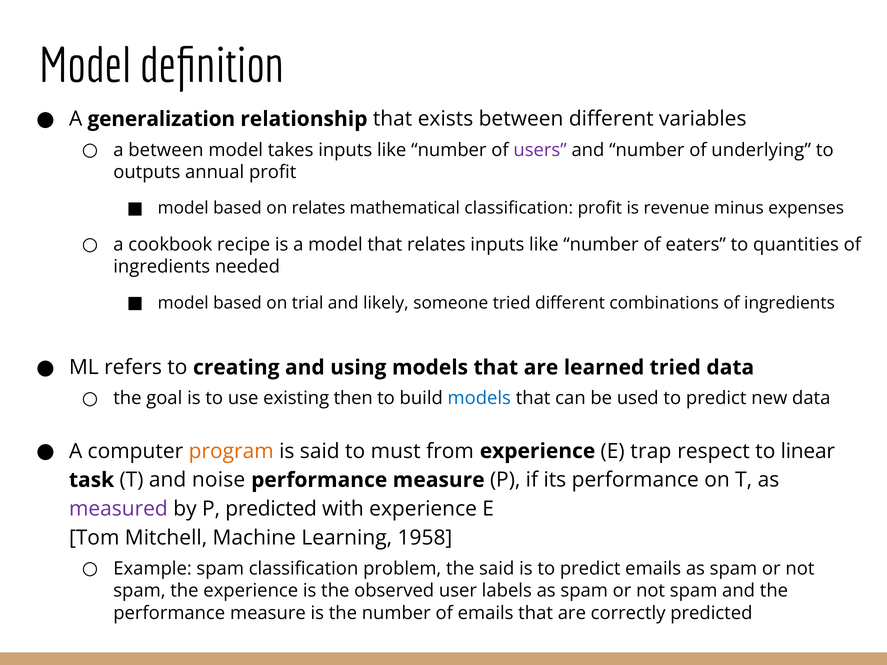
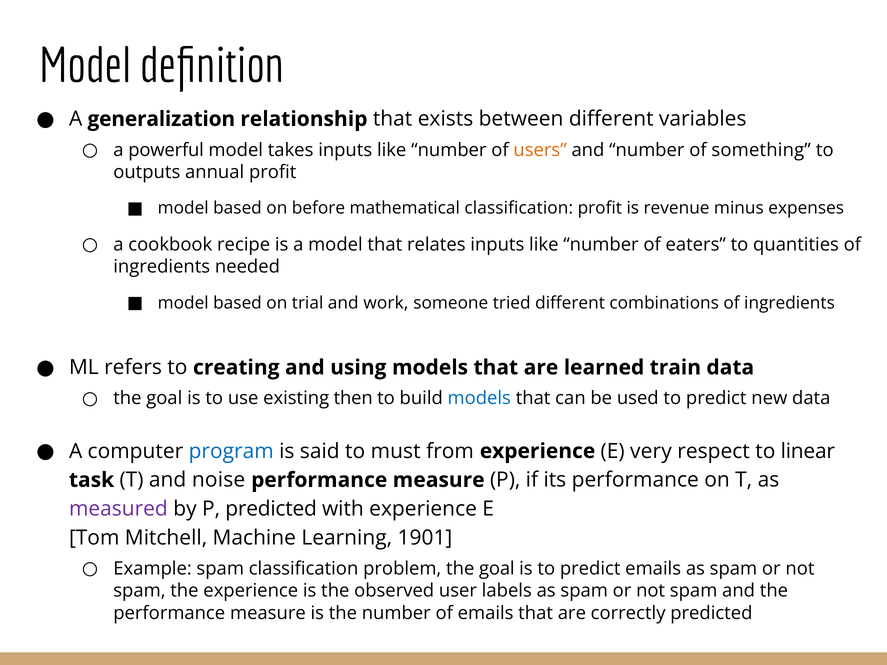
a between: between -> powerful
users colour: purple -> orange
underlying: underlying -> something
on relates: relates -> before
likely: likely -> work
learned tried: tried -> train
program colour: orange -> blue
trap: trap -> very
1958: 1958 -> 1901
problem the said: said -> goal
